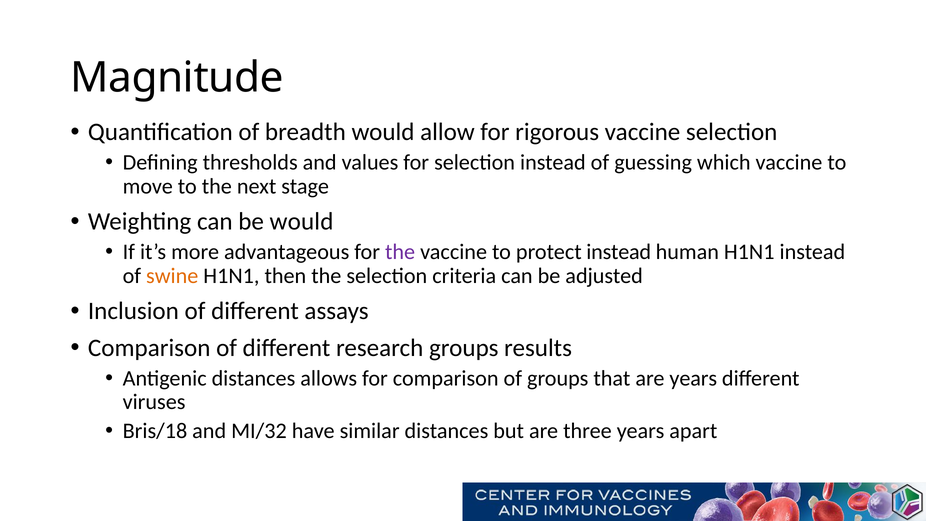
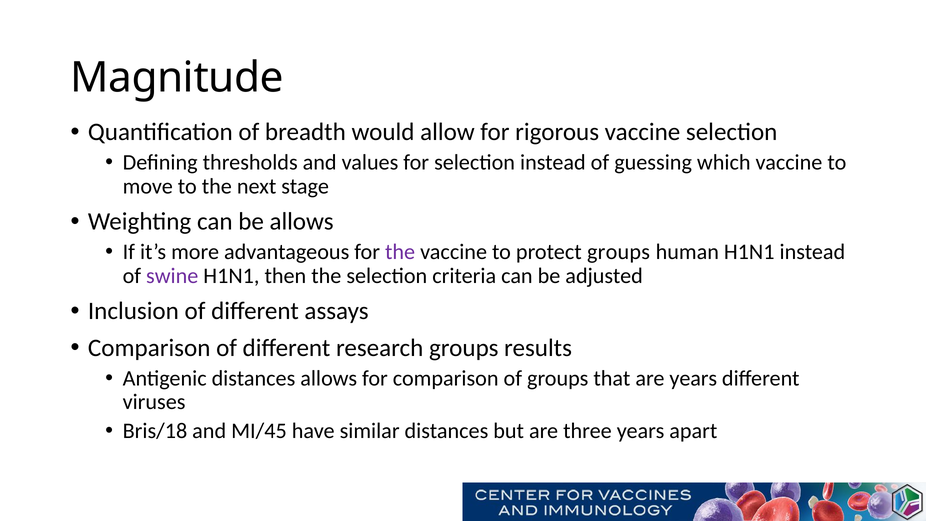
be would: would -> allows
protect instead: instead -> groups
swine colour: orange -> purple
MI/32: MI/32 -> MI/45
